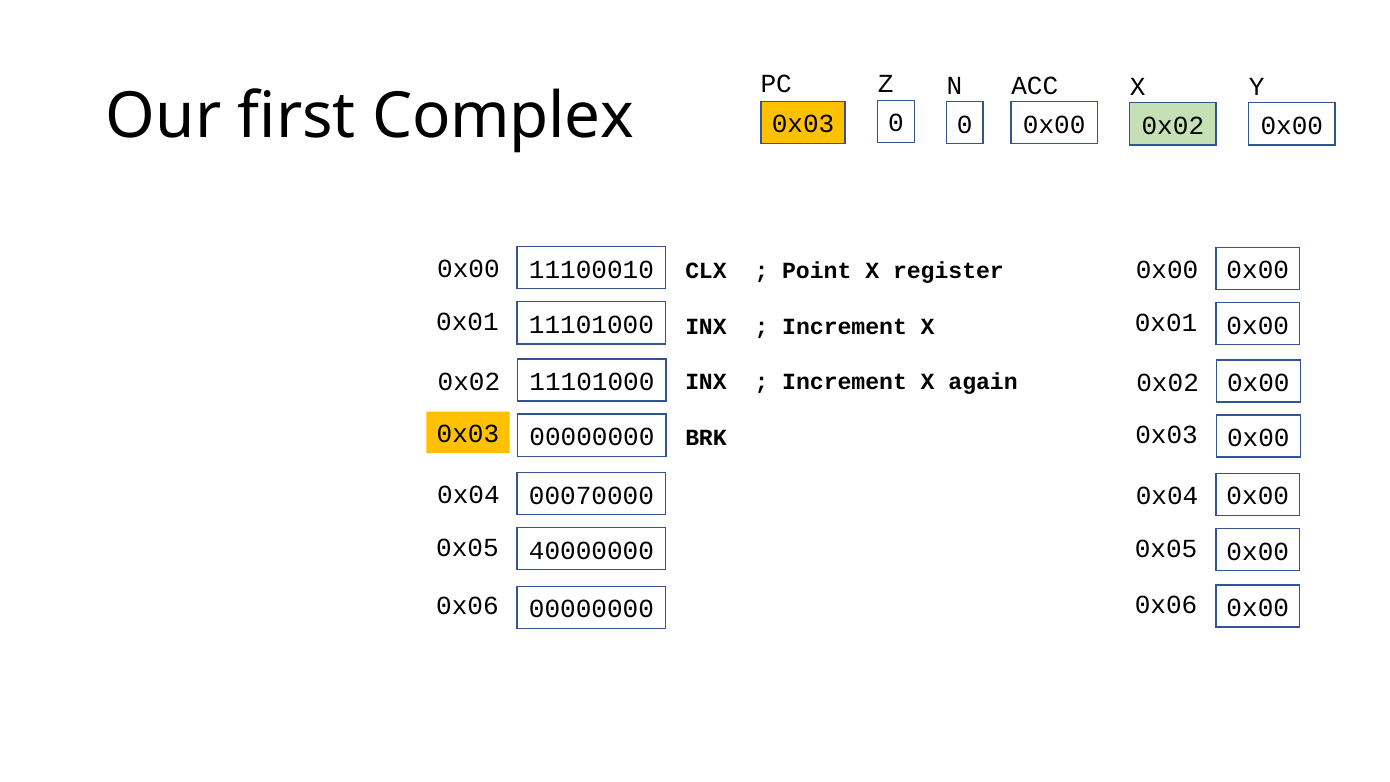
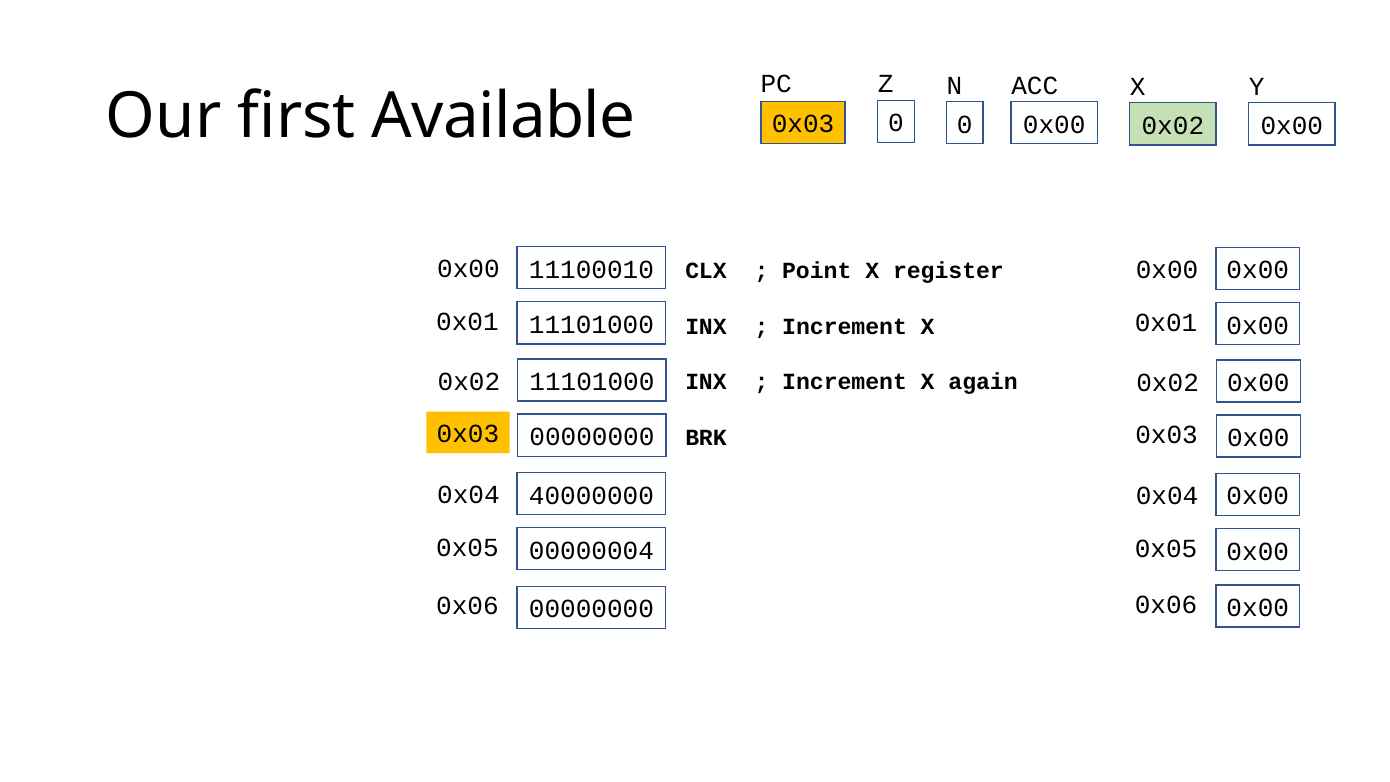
Complex: Complex -> Available
00070000: 00070000 -> 40000000
40000000: 40000000 -> 00000004
